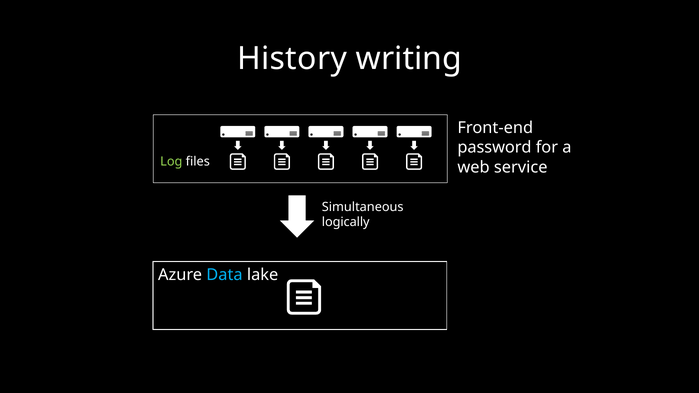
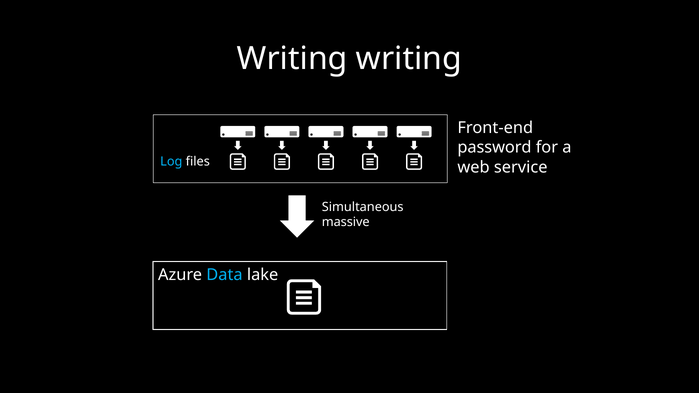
History at (292, 59): History -> Writing
Log colour: light green -> light blue
logically: logically -> massive
